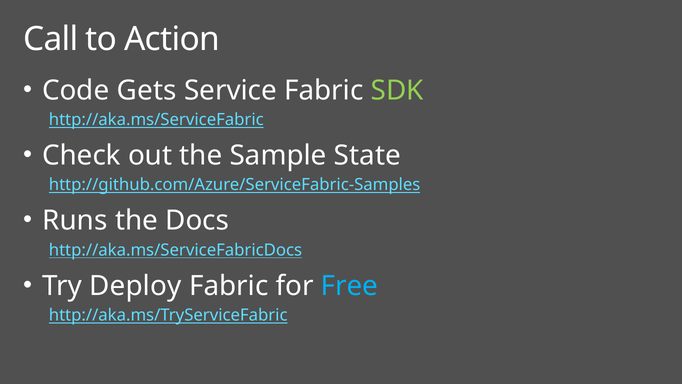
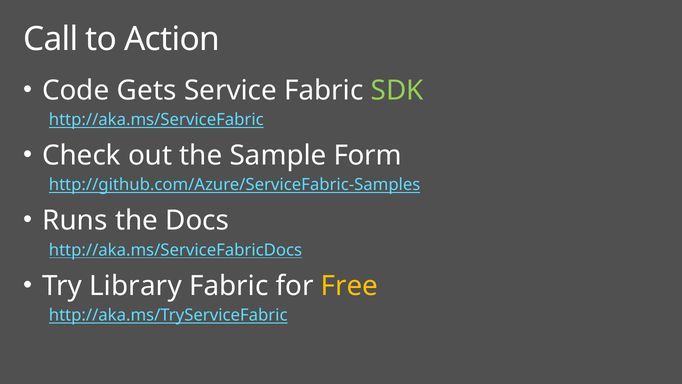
State: State -> Form
Deploy: Deploy -> Library
Free colour: light blue -> yellow
